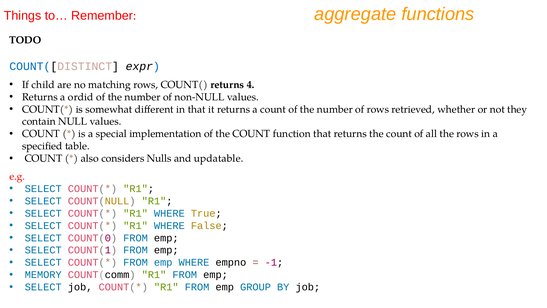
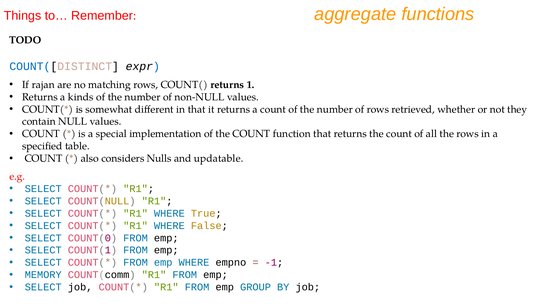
child: child -> rajan
4: 4 -> 1
ordid: ordid -> kinds
